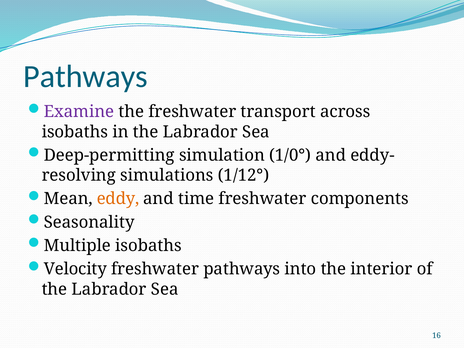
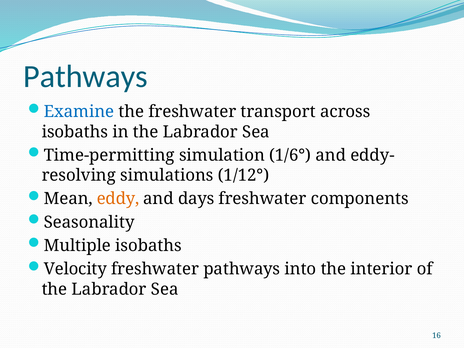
Examine colour: purple -> blue
Deep-permitting: Deep-permitting -> Time-permitting
1/0°: 1/0° -> 1/6°
time: time -> days
